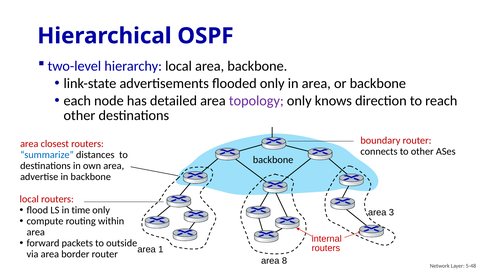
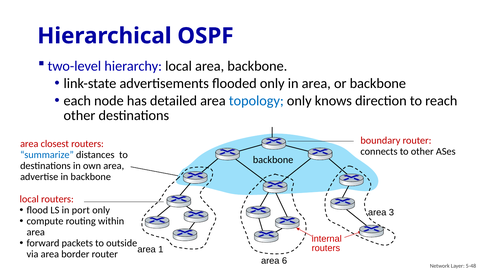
topology colour: purple -> blue
time: time -> port
8: 8 -> 6
